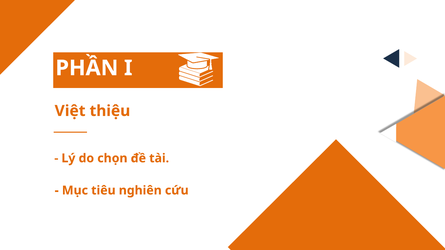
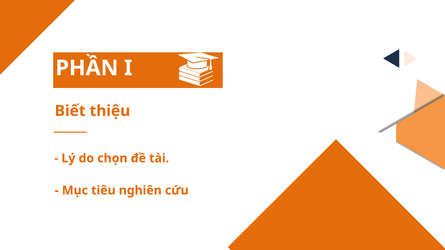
Việt: Việt -> Biết
